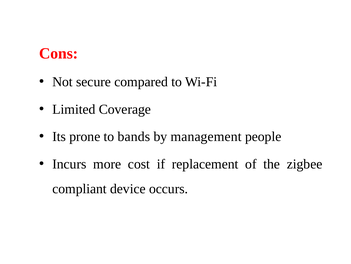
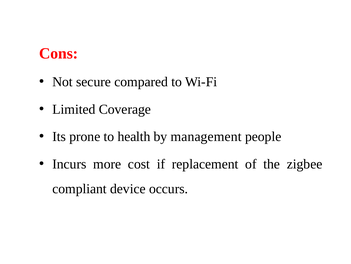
bands: bands -> health
